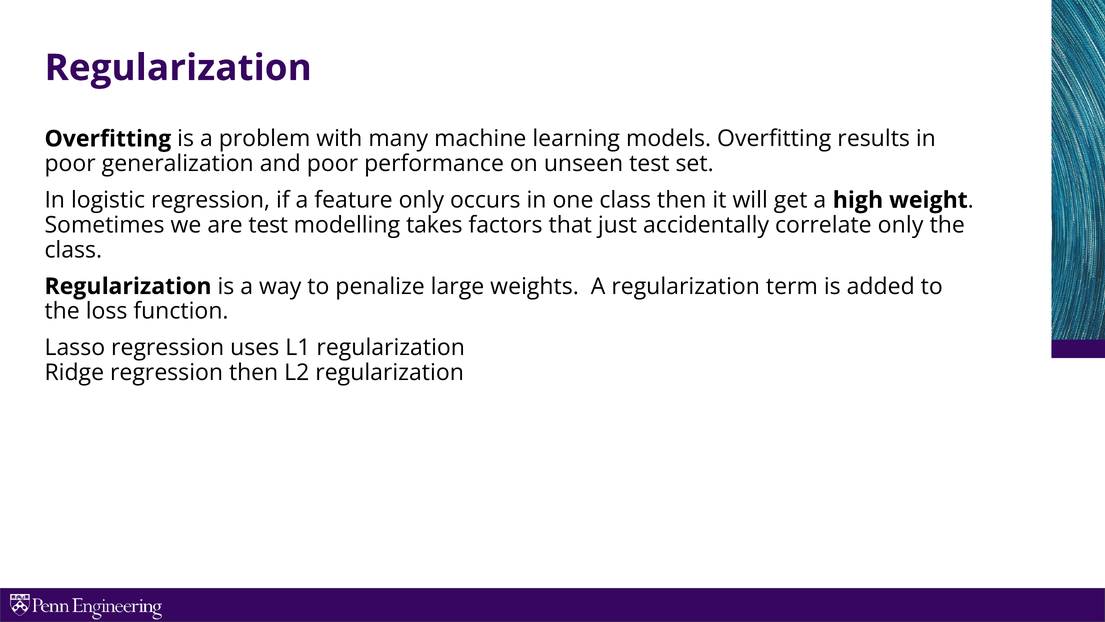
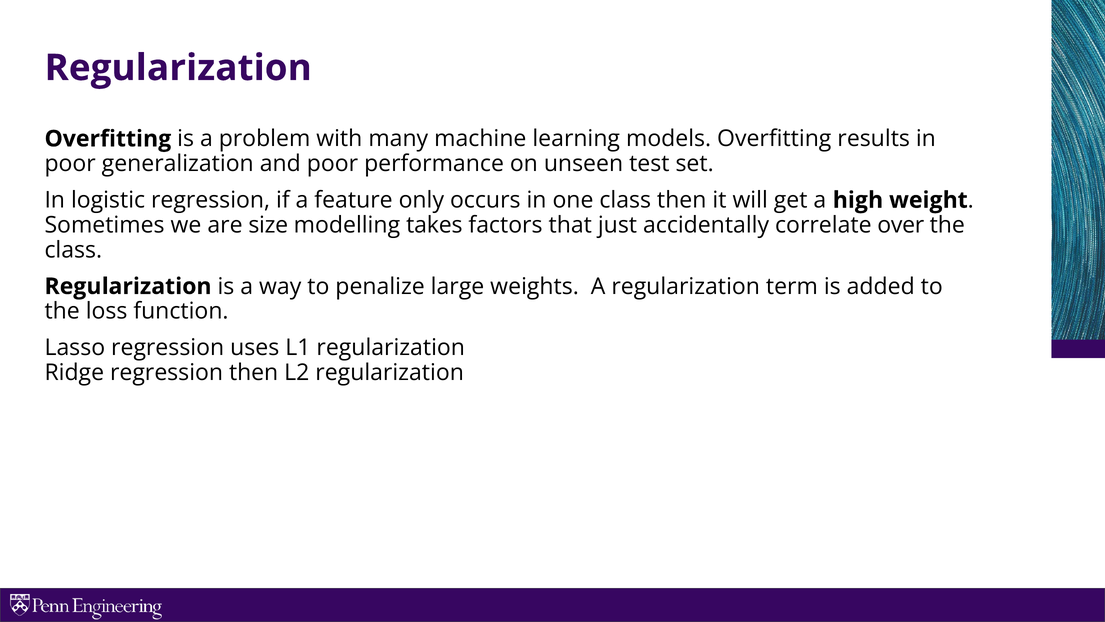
are test: test -> size
correlate only: only -> over
